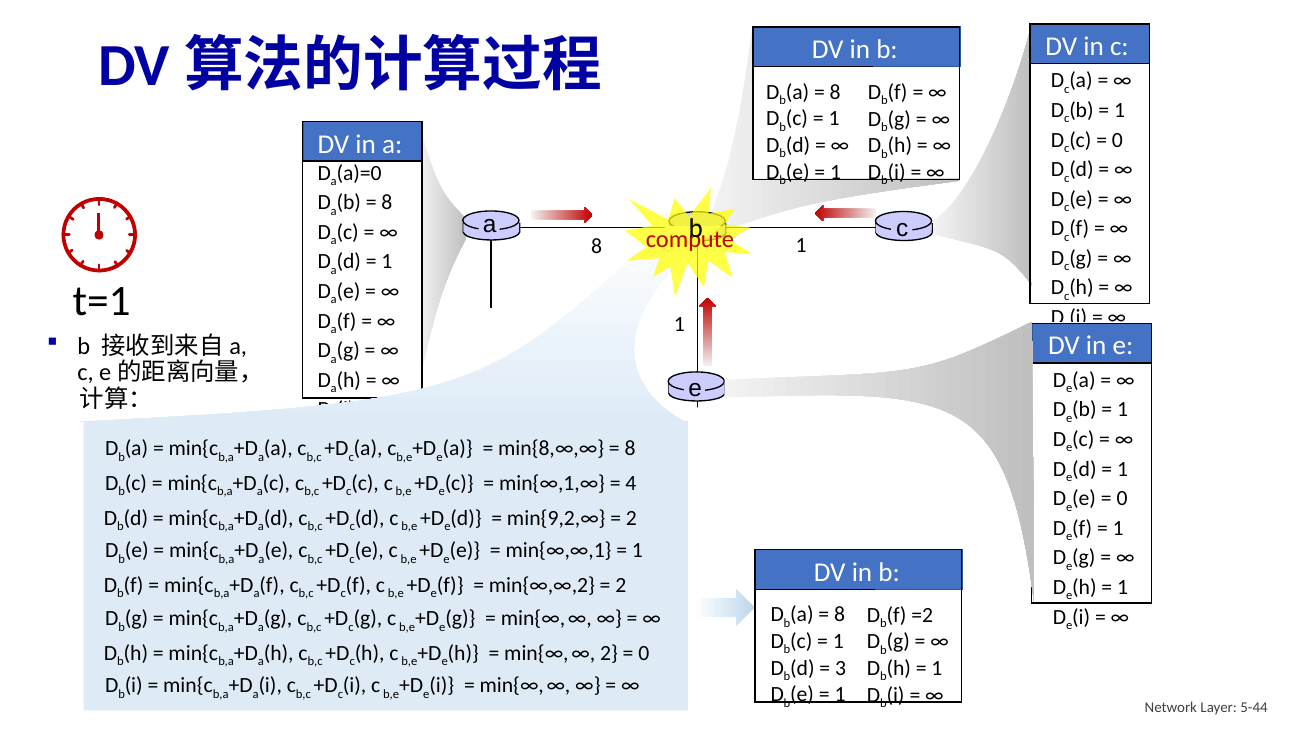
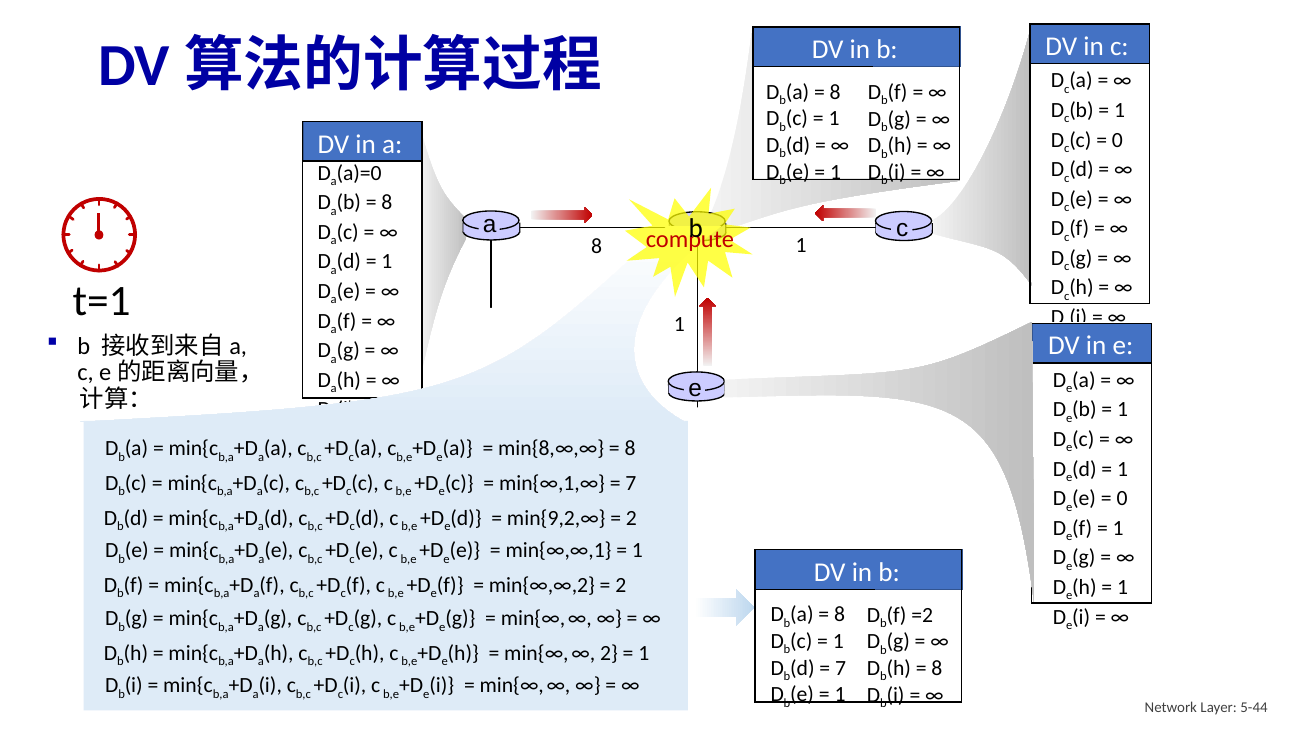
4 at (631, 483): 4 -> 7
0 at (644, 654): 0 -> 1
3 at (840, 668): 3 -> 7
1 at (937, 669): 1 -> 8
